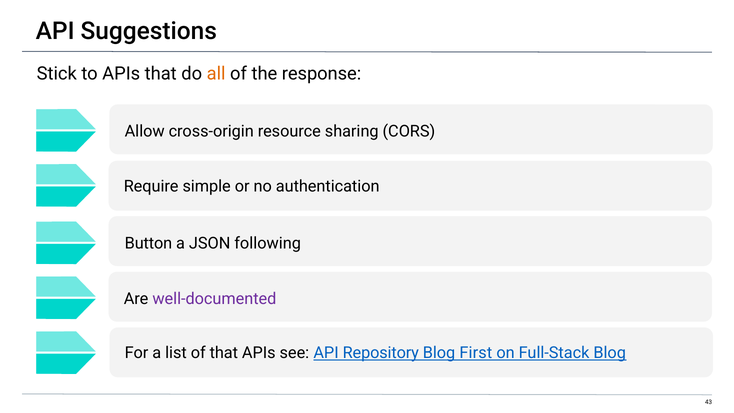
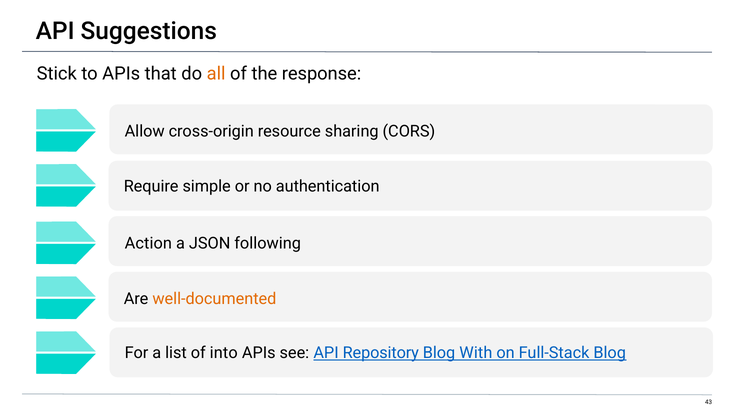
Button: Button -> Action
well-documented colour: purple -> orange
of that: that -> into
First: First -> With
